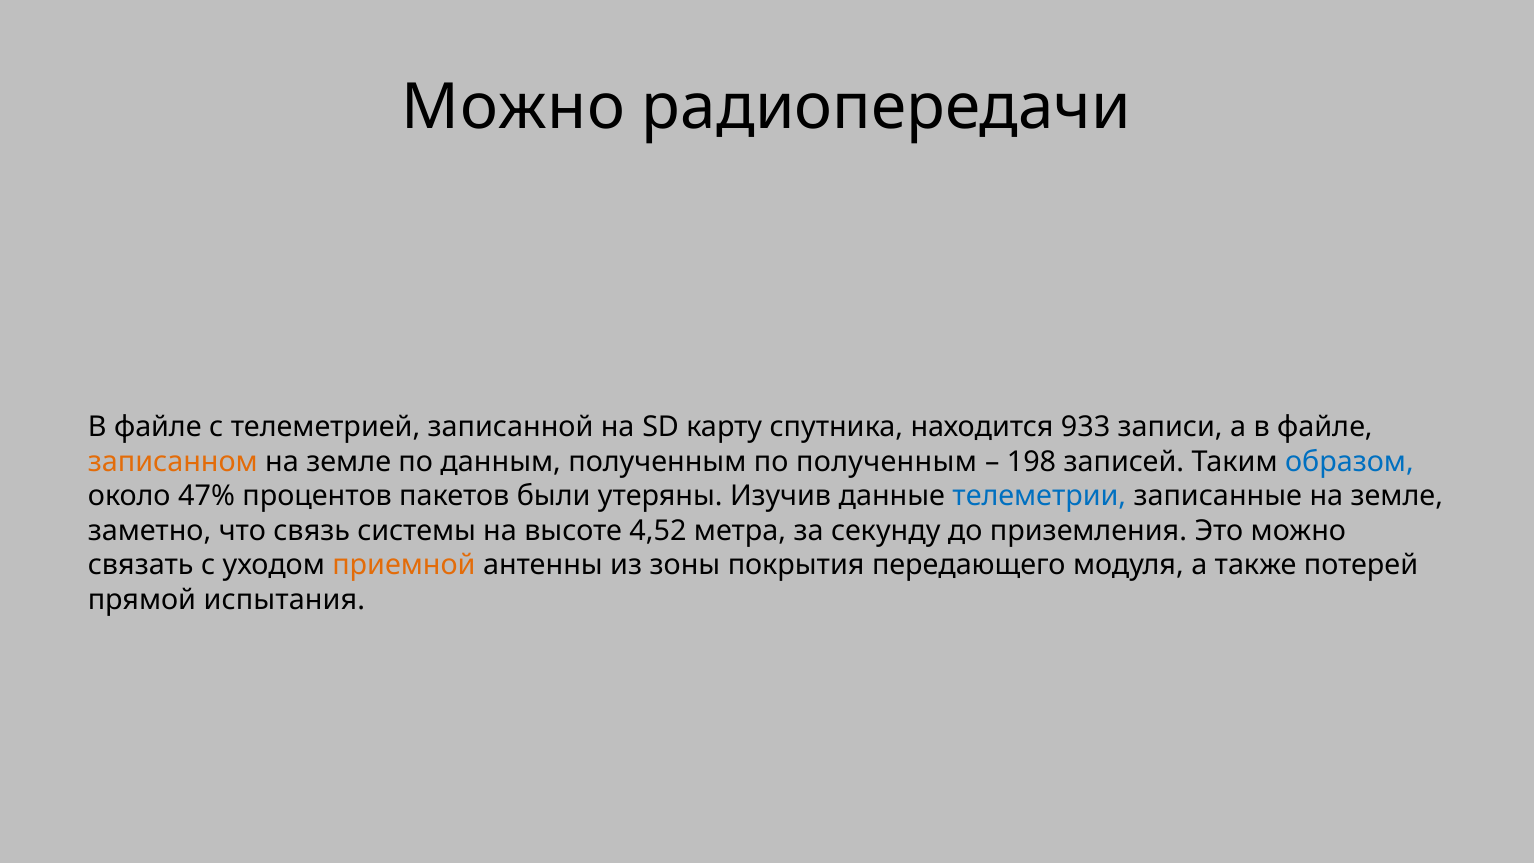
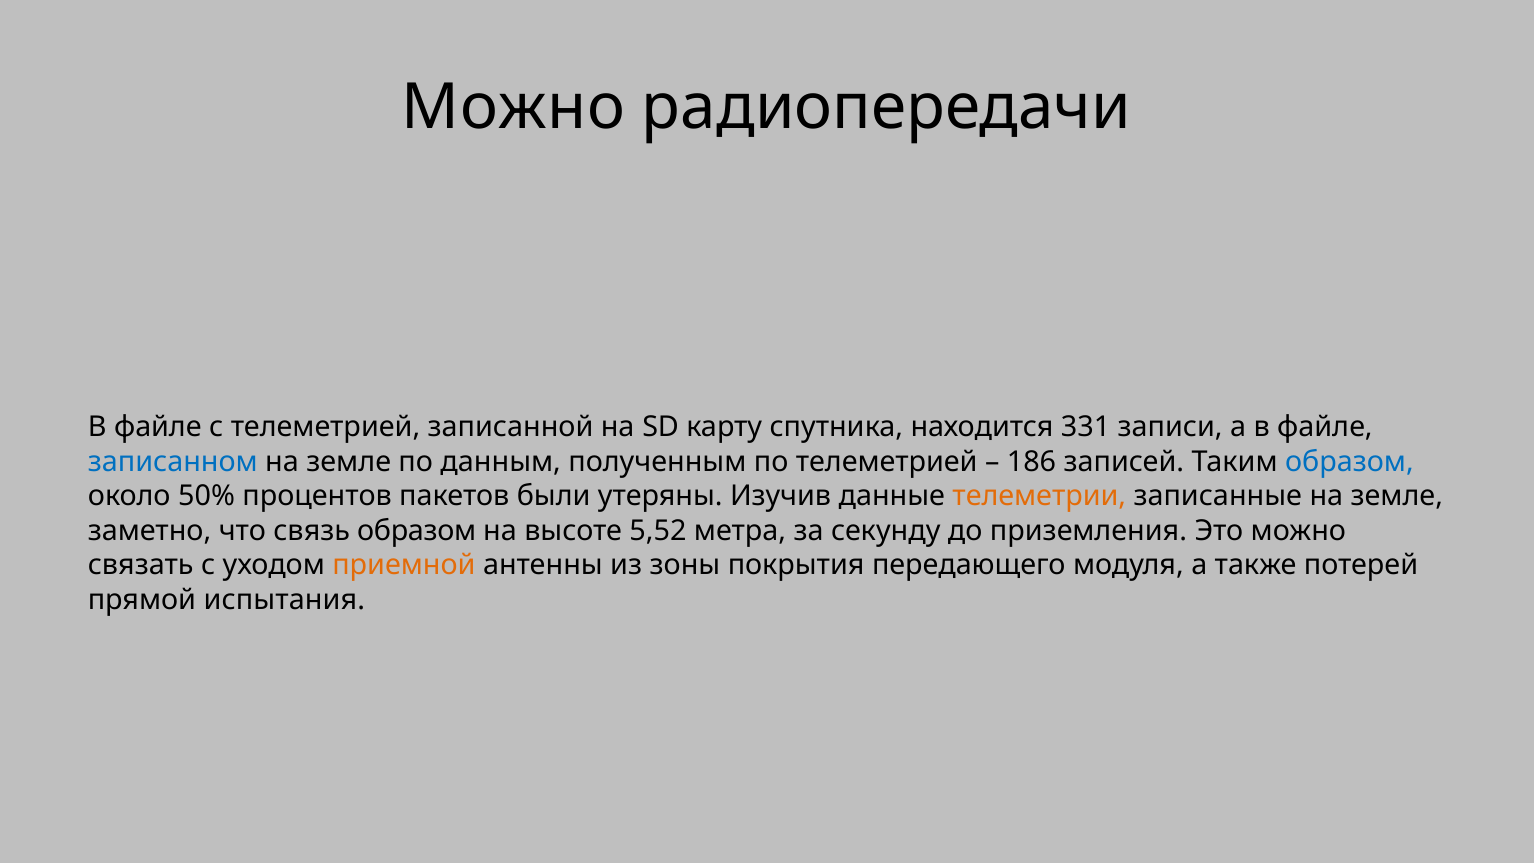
933: 933 -> 331
записанном colour: orange -> blue
по полученным: полученным -> телеметрией
198: 198 -> 186
47%: 47% -> 50%
телеметрии colour: blue -> orange
связь системы: системы -> образом
4,52: 4,52 -> 5,52
